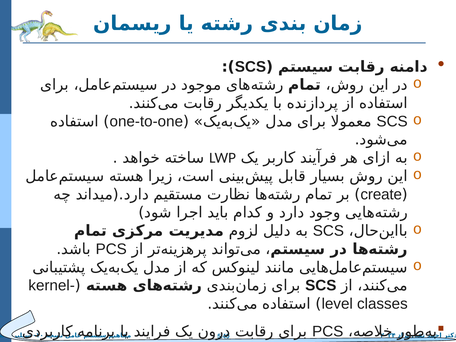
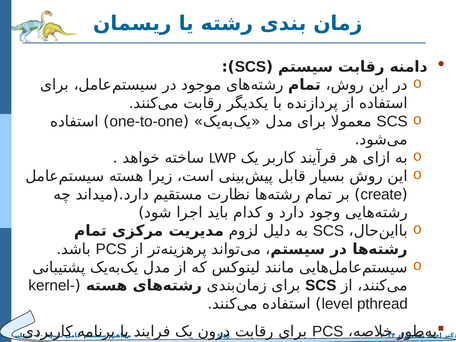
classes: classes -> pthread
